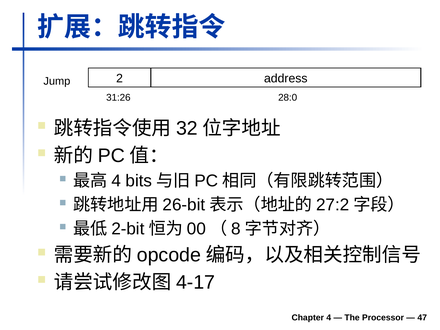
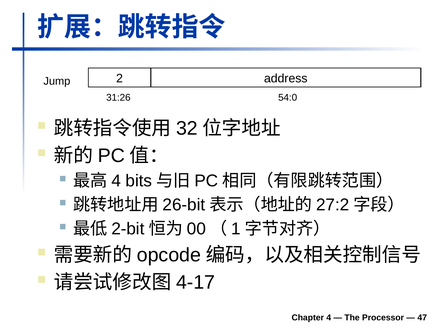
28:0: 28:0 -> 54:0
8: 8 -> 1
